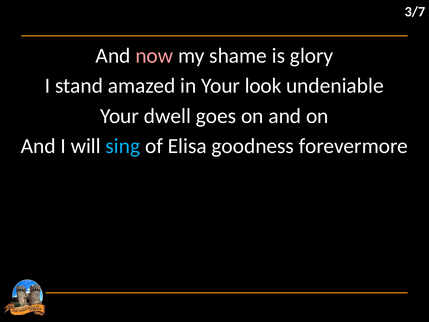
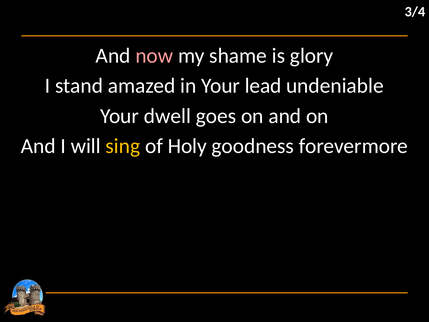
3/7: 3/7 -> 3/4
look: look -> lead
sing colour: light blue -> yellow
Elisa: Elisa -> Holy
